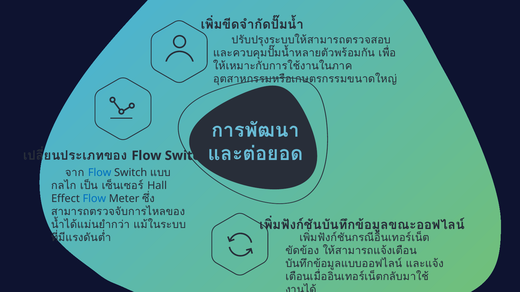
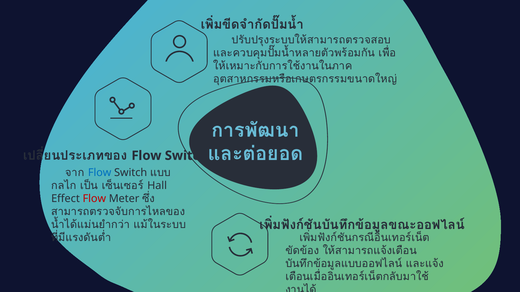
Flow at (94, 199) colour: blue -> red
